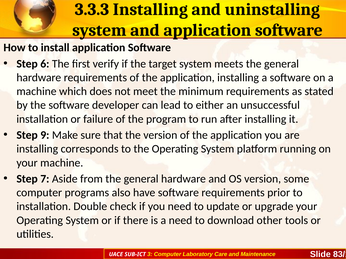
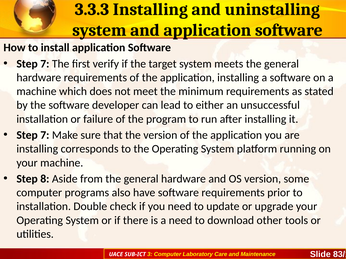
6 at (45, 64): 6 -> 7
9 at (45, 135): 9 -> 7
7: 7 -> 8
